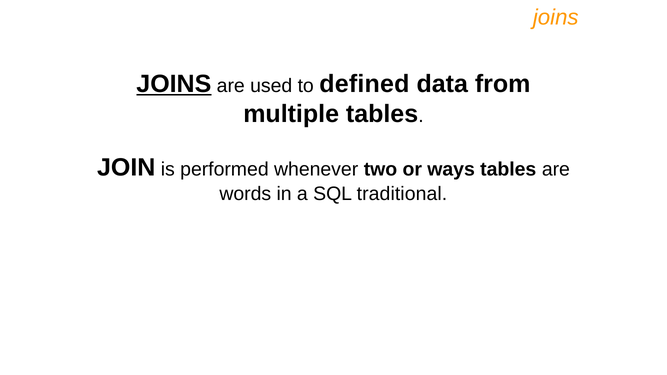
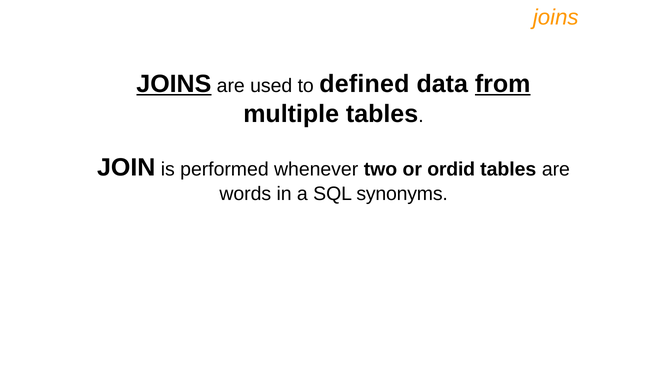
from underline: none -> present
ways: ways -> ordid
traditional: traditional -> synonyms
